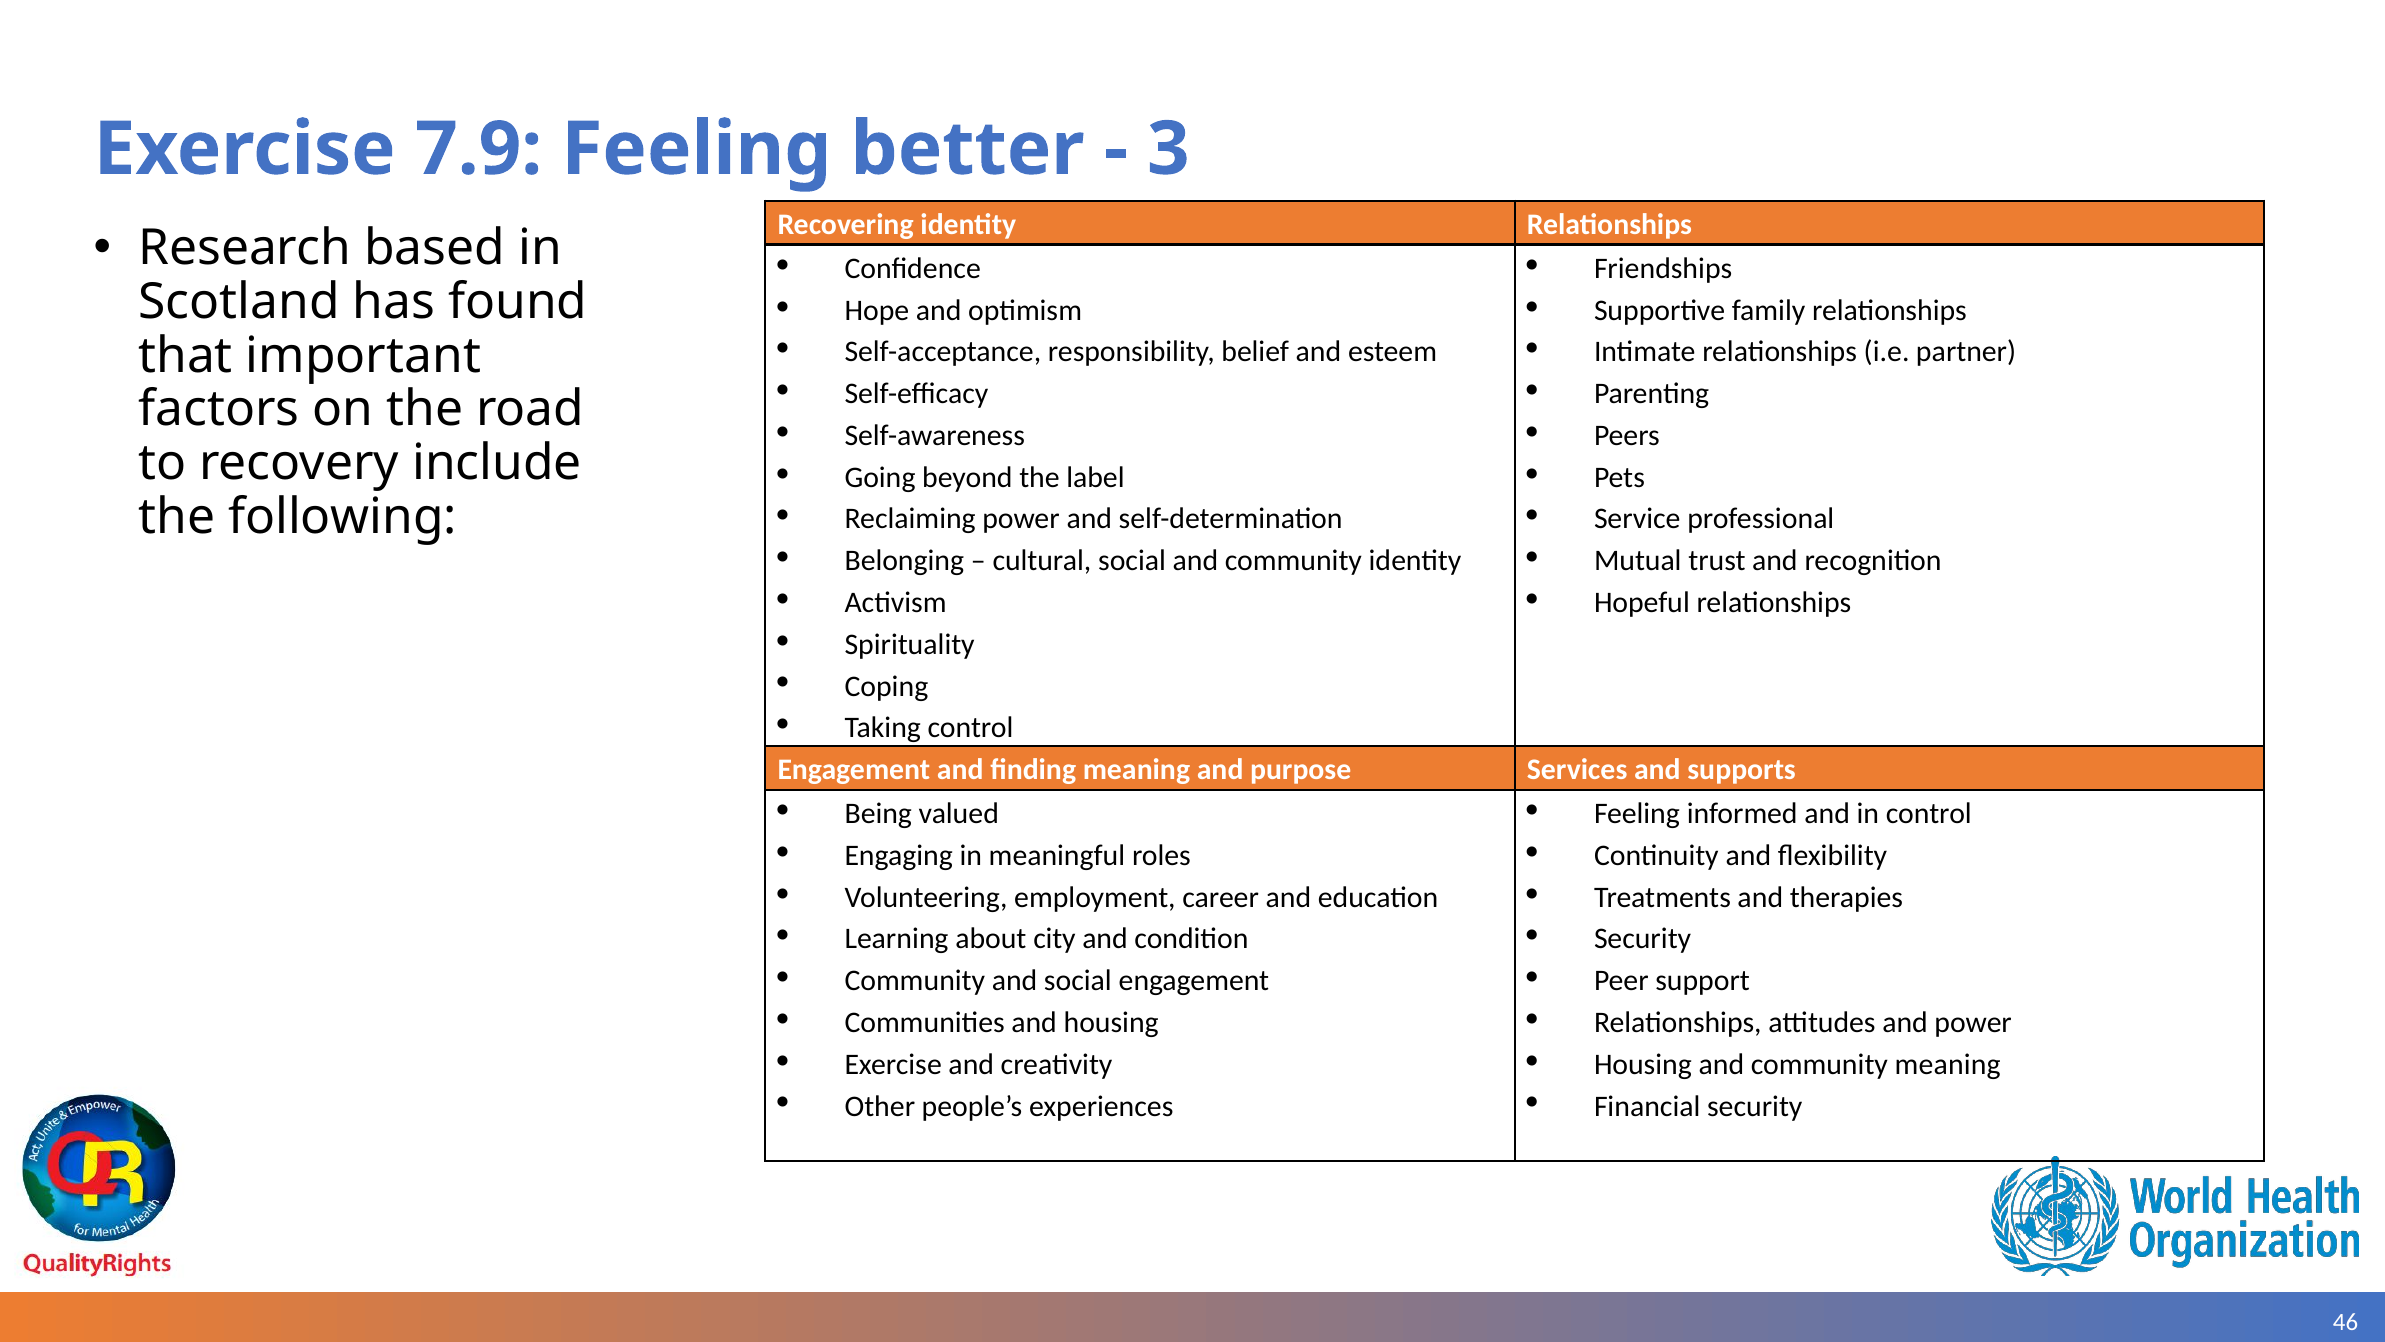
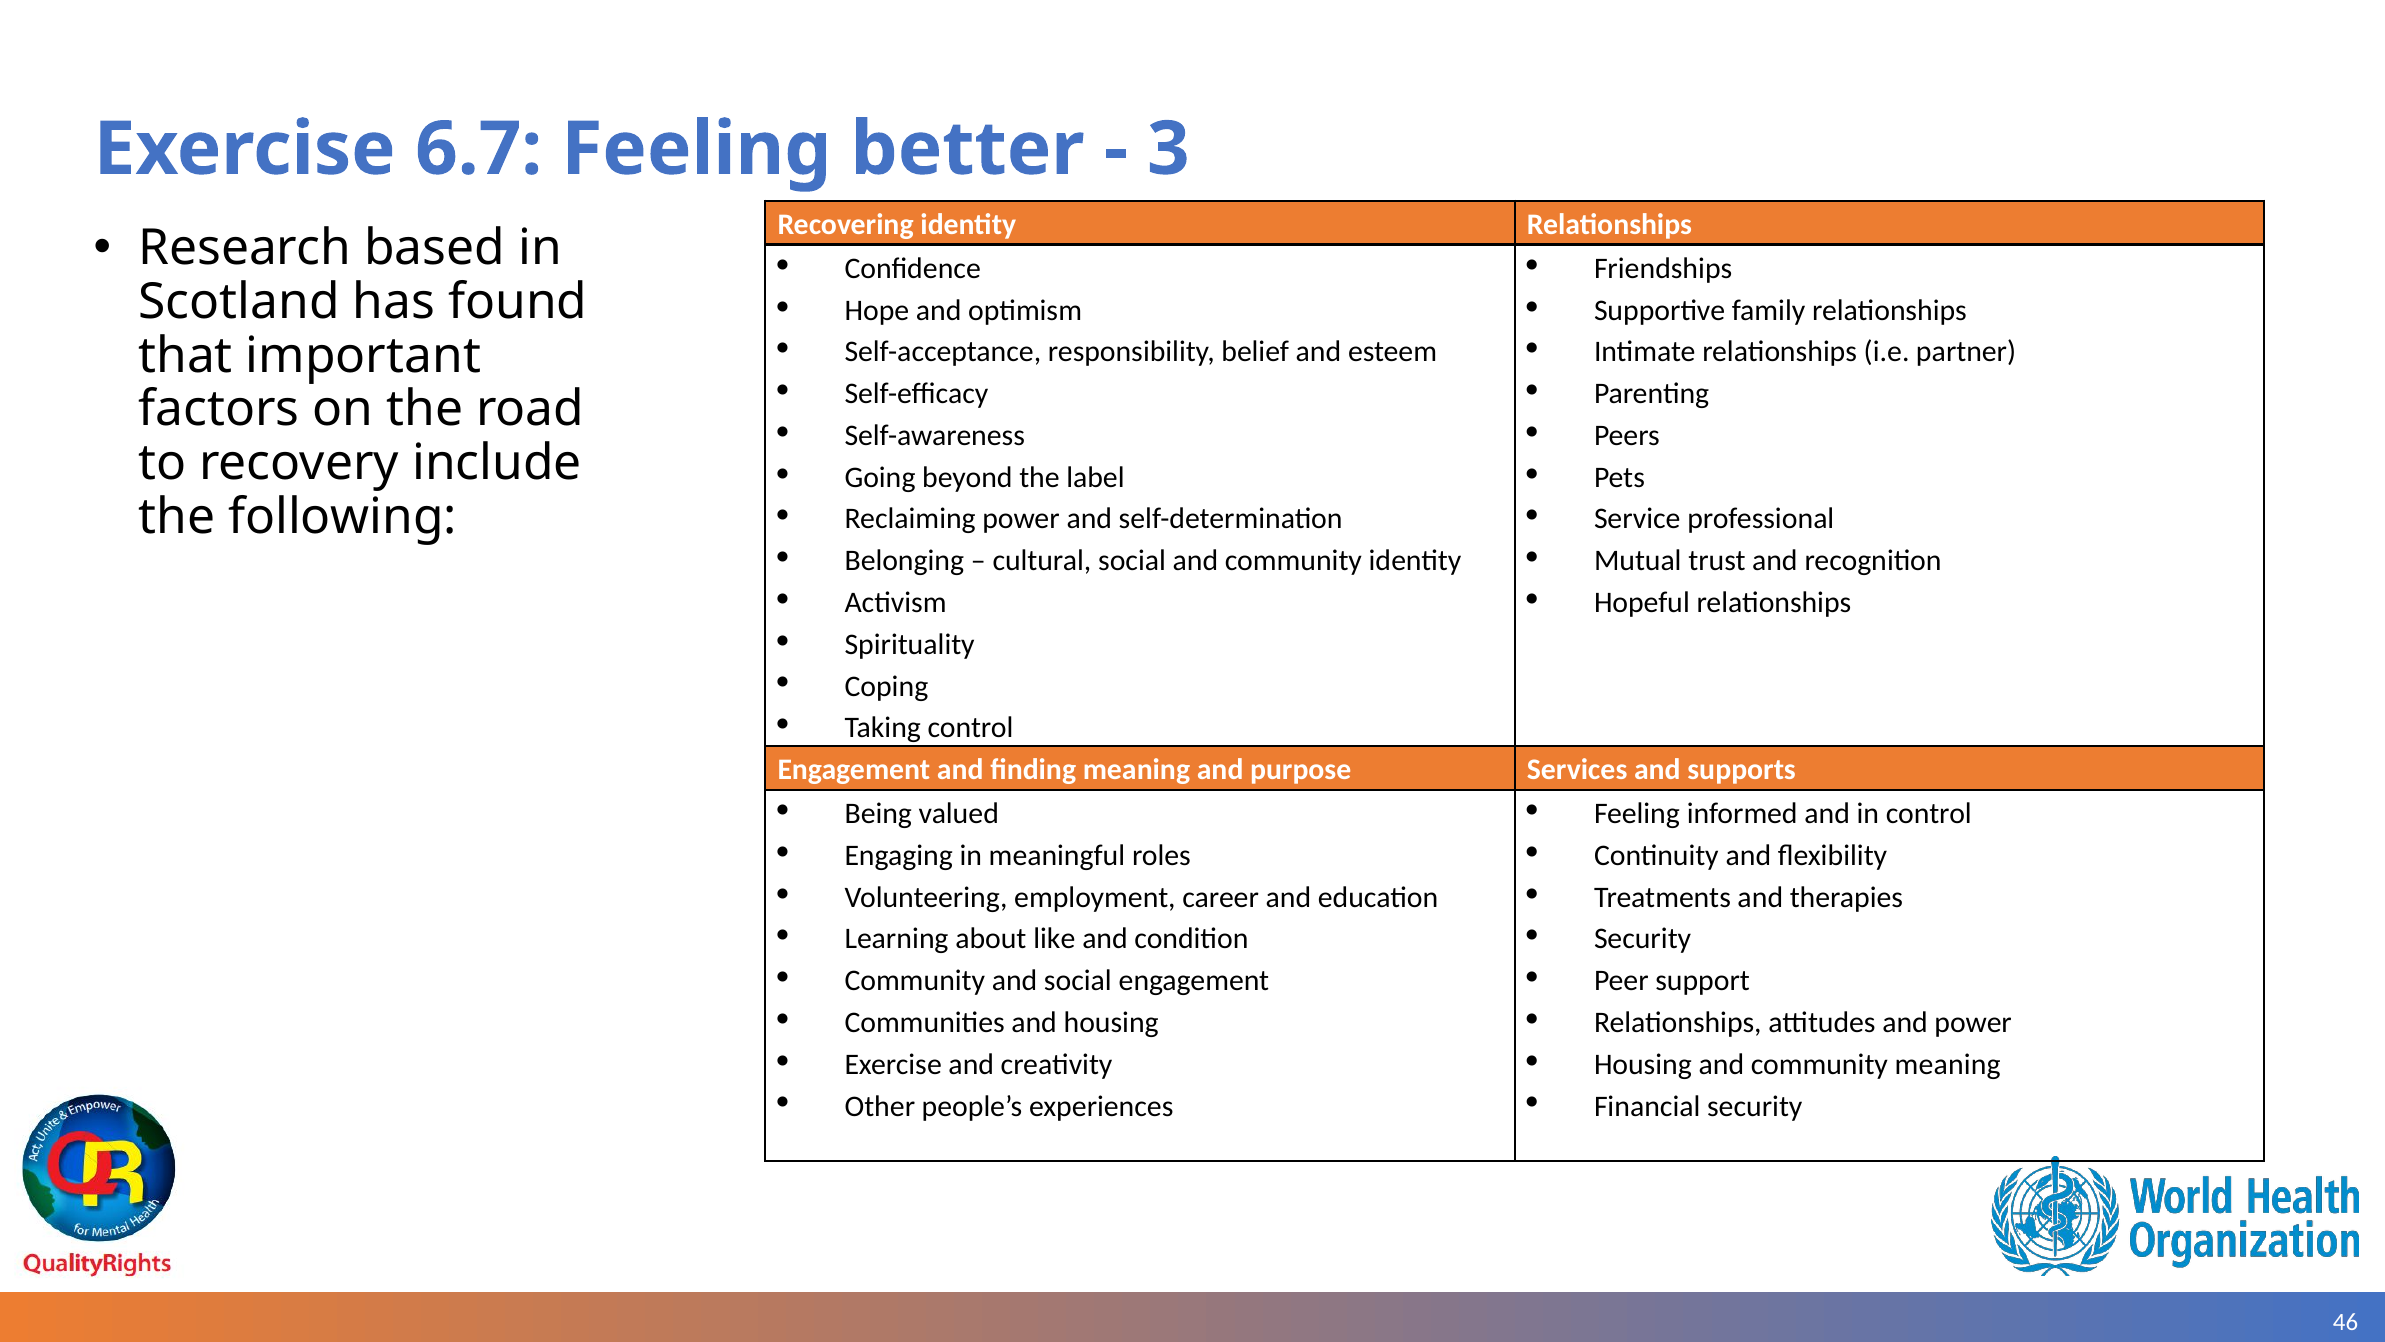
7.9: 7.9 -> 6.7
city: city -> like
